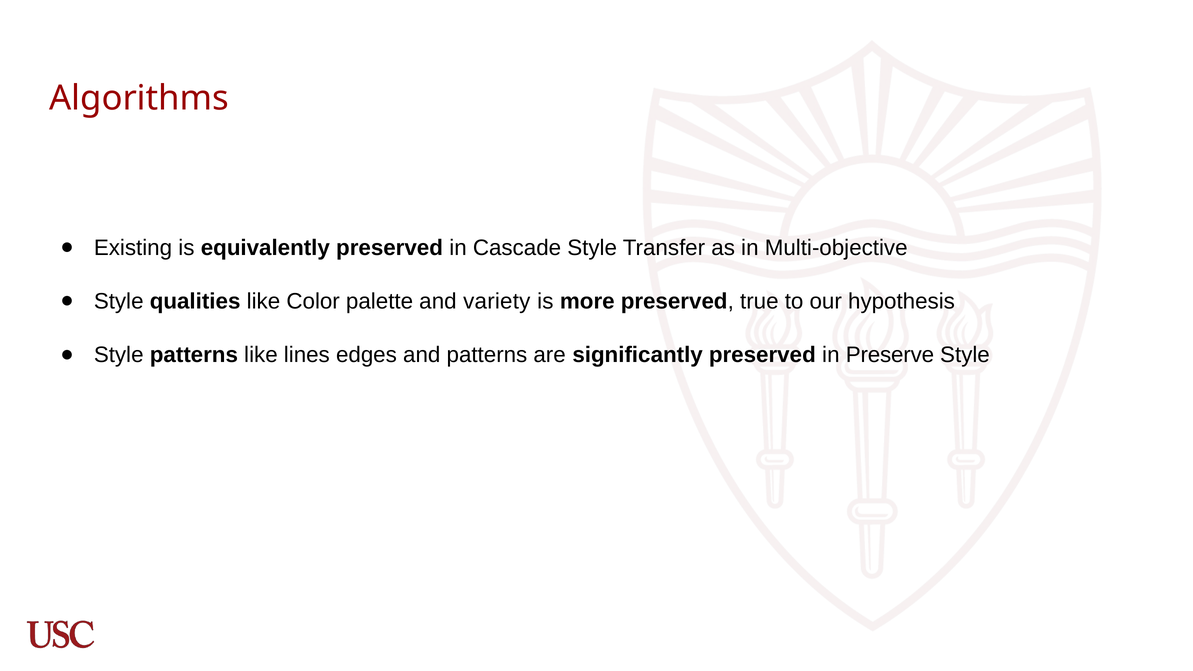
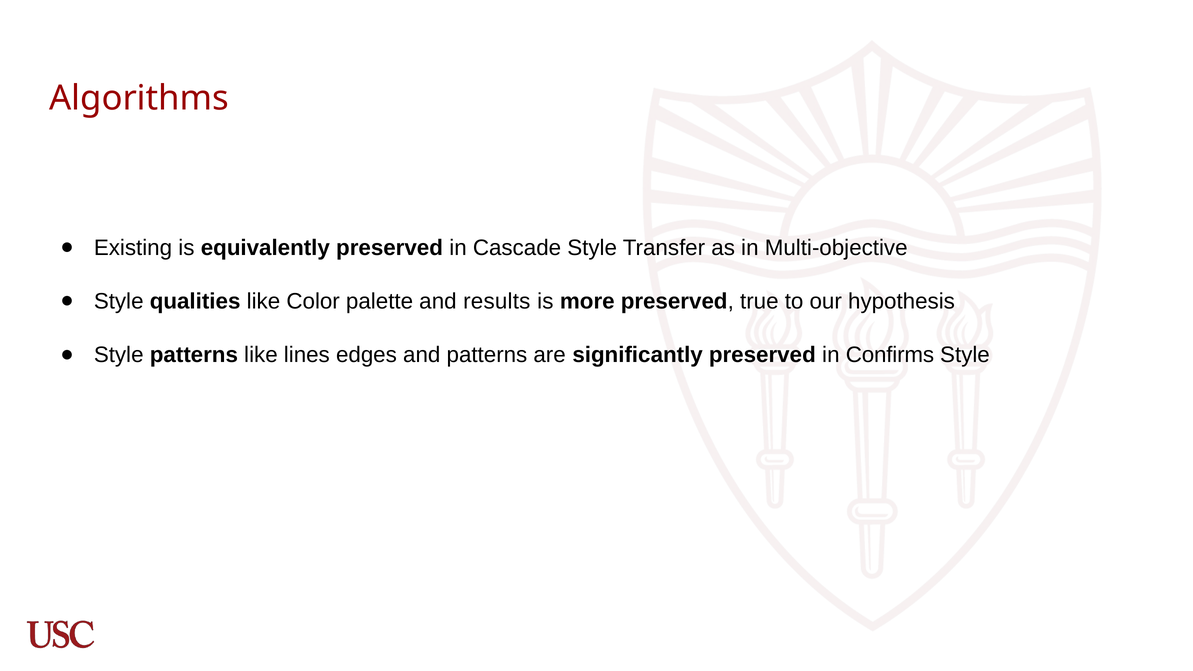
variety: variety -> results
Preserve: Preserve -> Confirms
